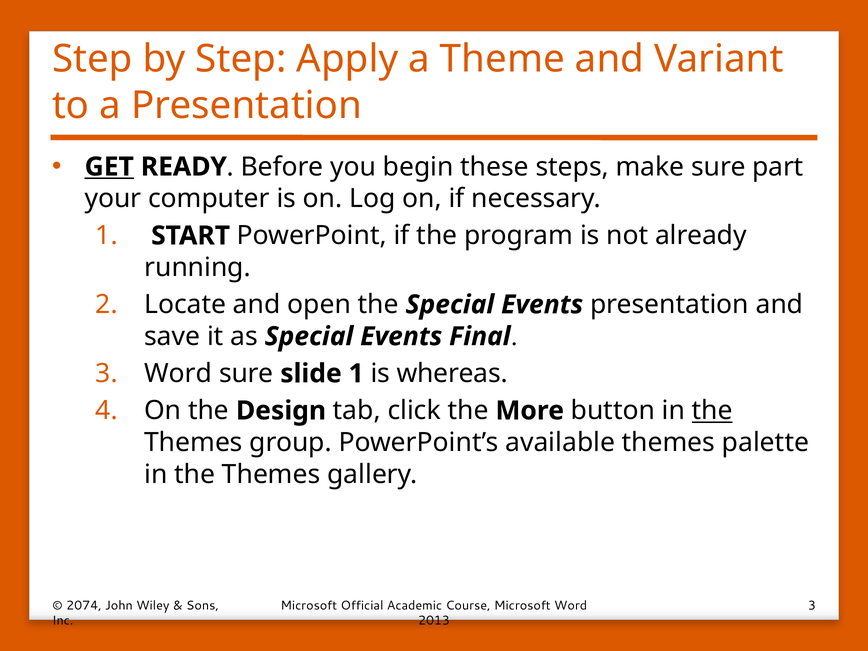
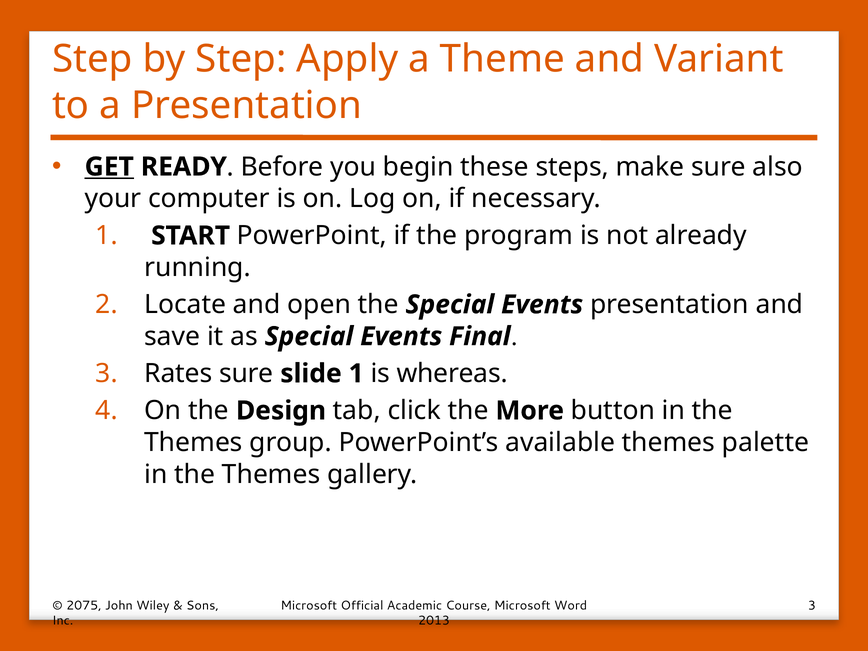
part: part -> also
3 Word: Word -> Rates
the at (712, 411) underline: present -> none
2074: 2074 -> 2075
